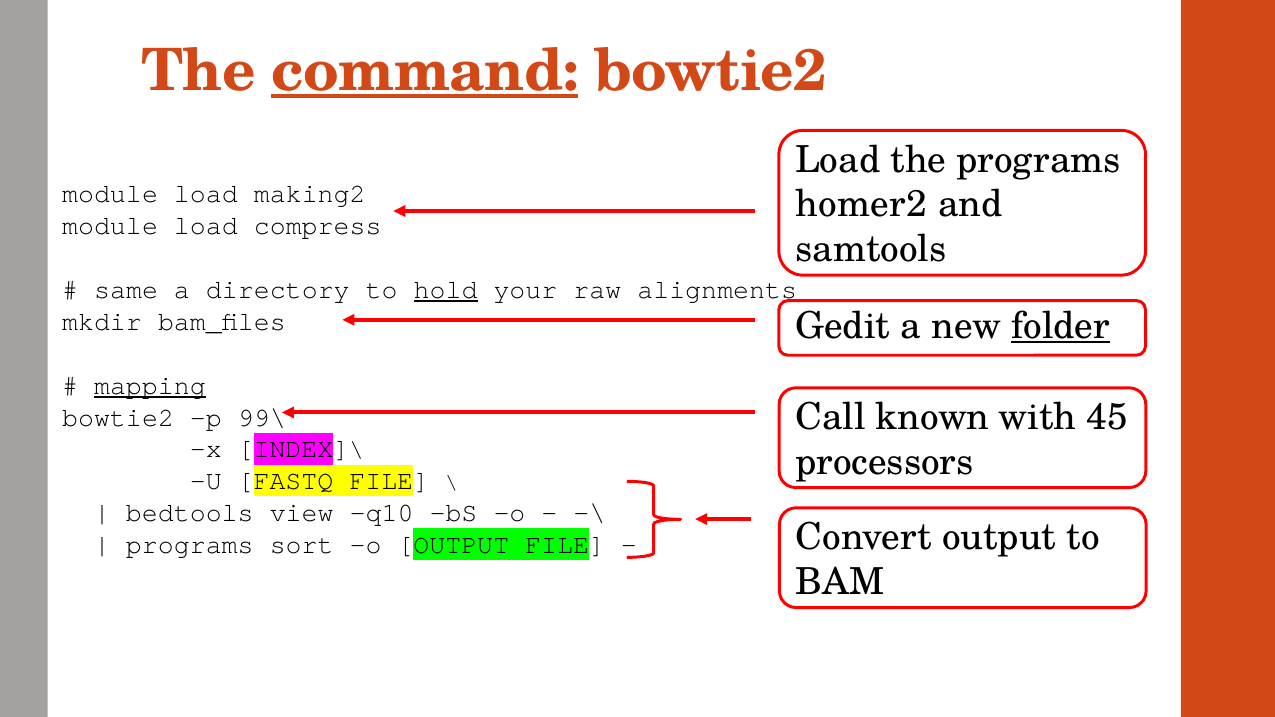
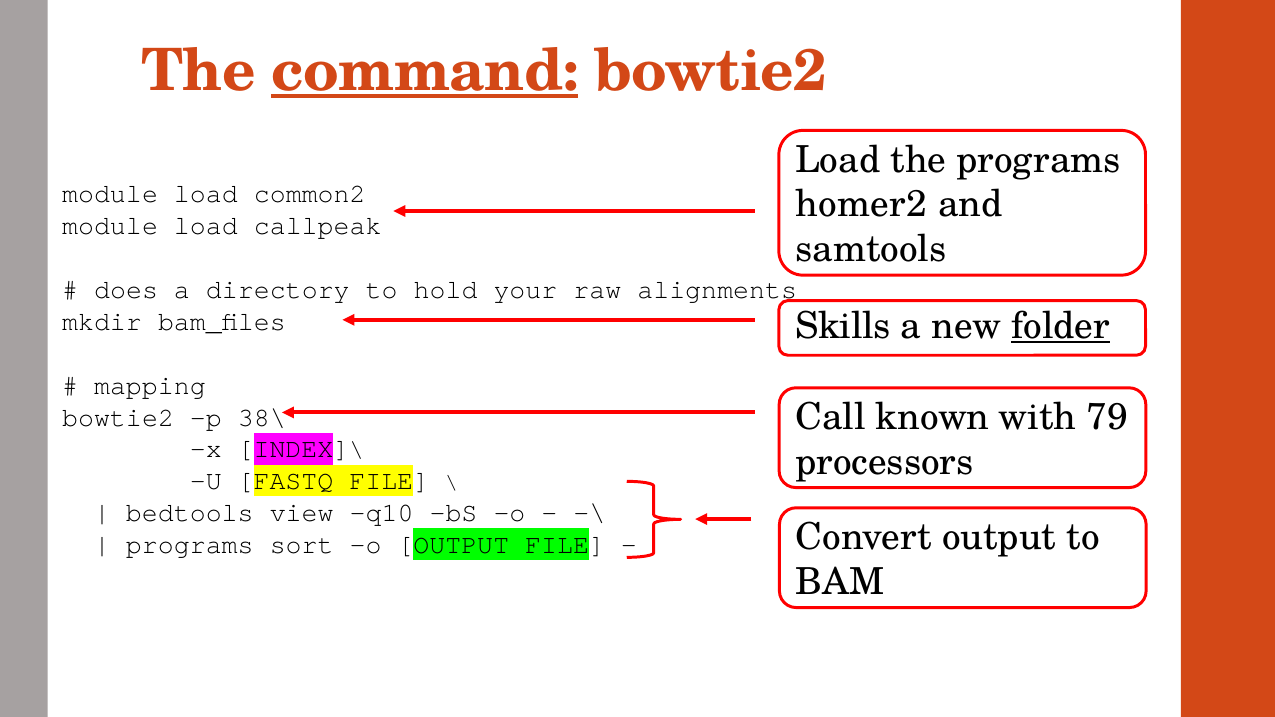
making2: making2 -> common2
compress: compress -> callpeak
same: same -> does
hold underline: present -> none
Gedit: Gedit -> Skills
mapping underline: present -> none
45: 45 -> 79
99\: 99\ -> 38\
